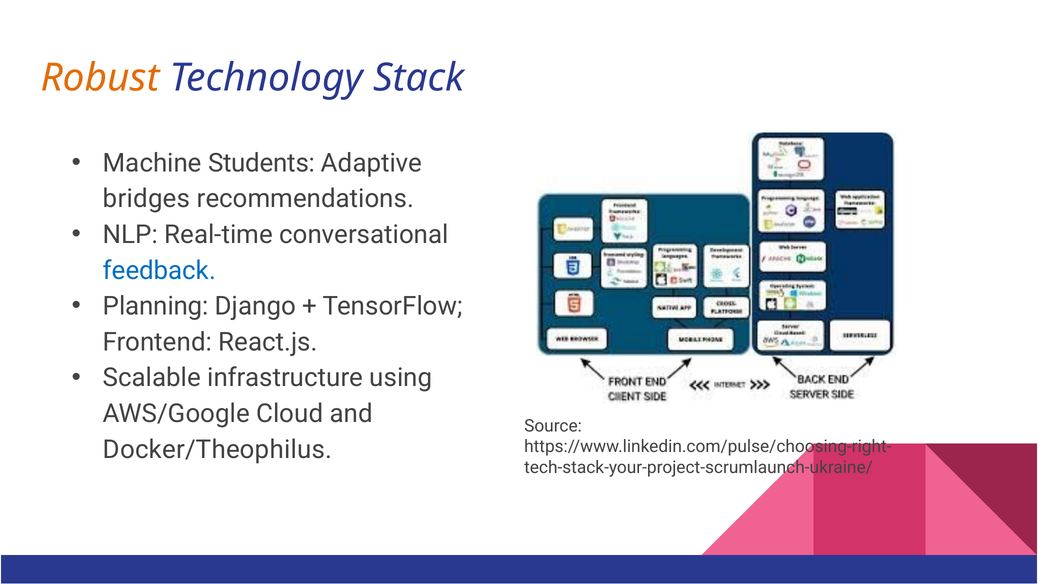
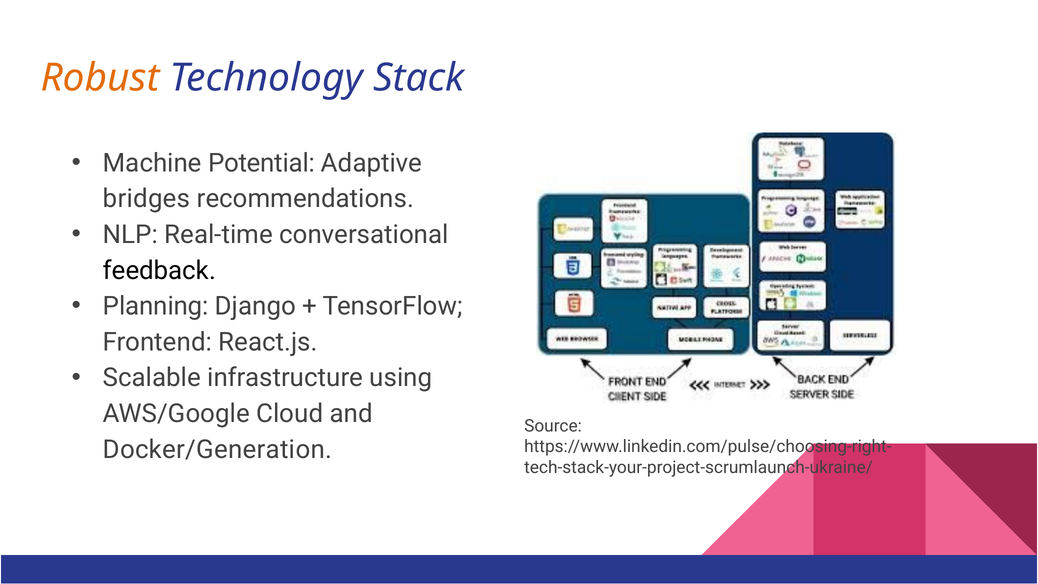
Students: Students -> Potential
feedback colour: blue -> black
Docker/Theophilus: Docker/Theophilus -> Docker/Generation
